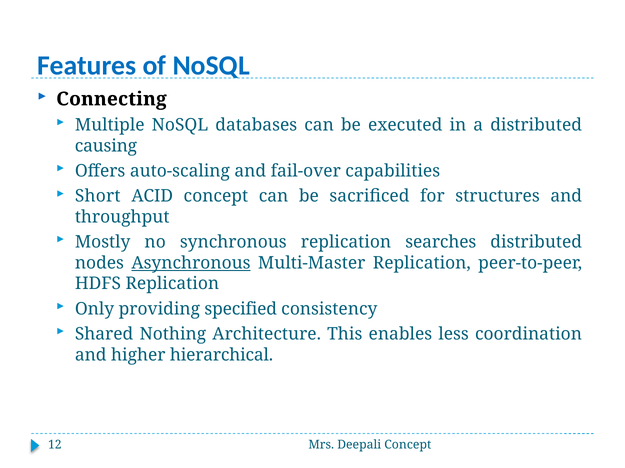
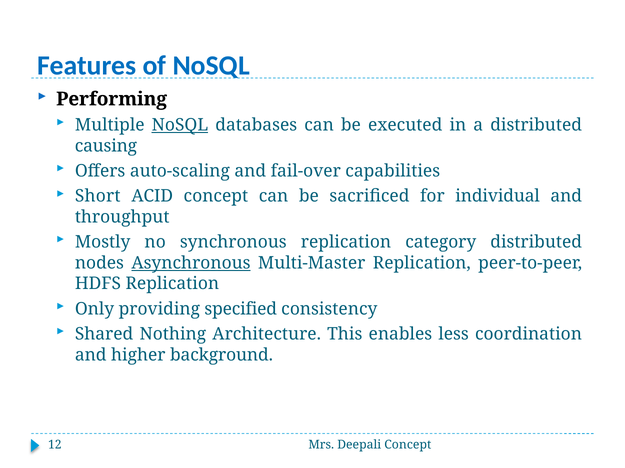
Connecting: Connecting -> Performing
NoSQL at (180, 125) underline: none -> present
structures: structures -> individual
searches: searches -> category
hierarchical: hierarchical -> background
